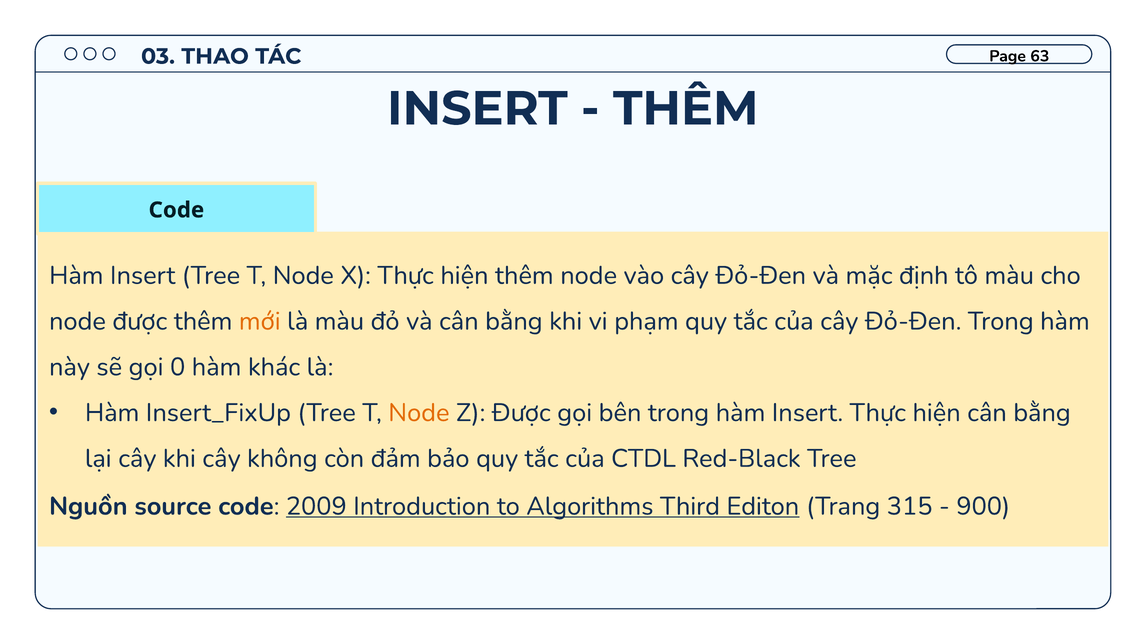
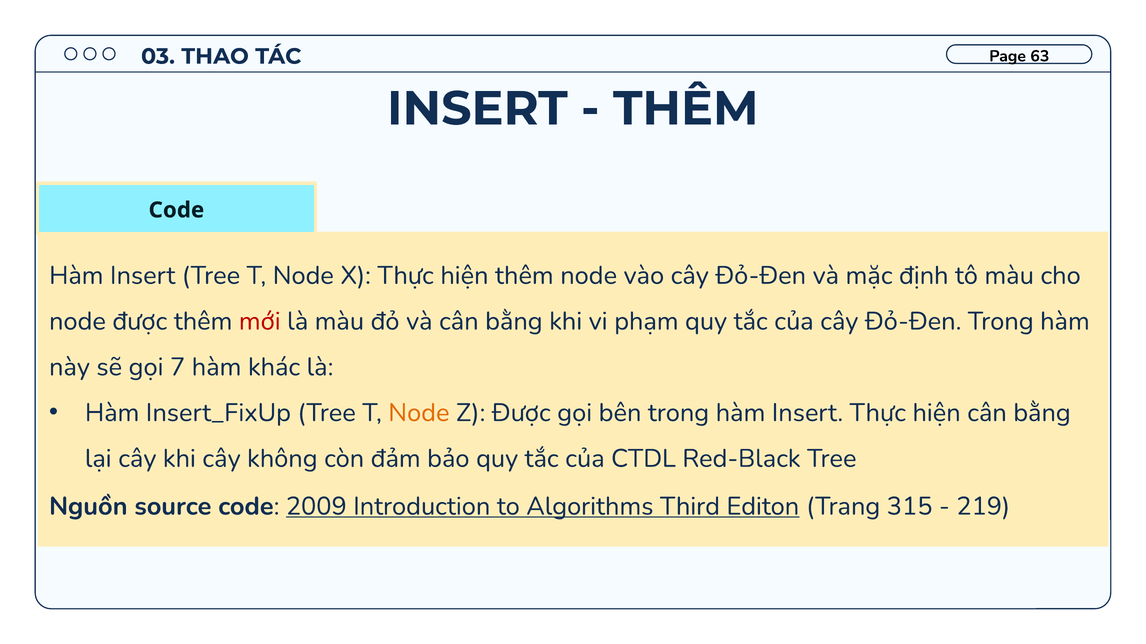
mới colour: orange -> red
0: 0 -> 7
900: 900 -> 219
